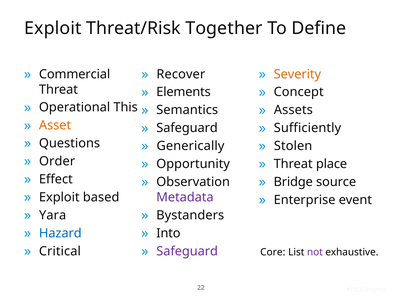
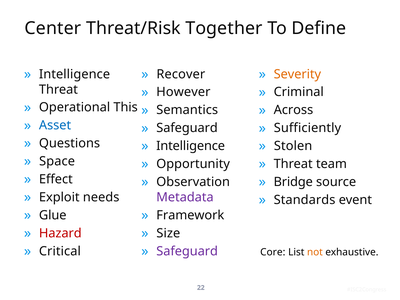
Exploit at (53, 28): Exploit -> Center
Commercial at (75, 74): Commercial -> Intelligence
Elements: Elements -> However
Concept: Concept -> Criminal
Assets: Assets -> Across
Asset colour: orange -> blue
Generically at (190, 146): Generically -> Intelligence
Order: Order -> Space
place: place -> team
based: based -> needs
Enterprise: Enterprise -> Standards
Yara: Yara -> Glue
Bystanders: Bystanders -> Framework
Hazard colour: blue -> red
Into: Into -> Size
not colour: purple -> orange
